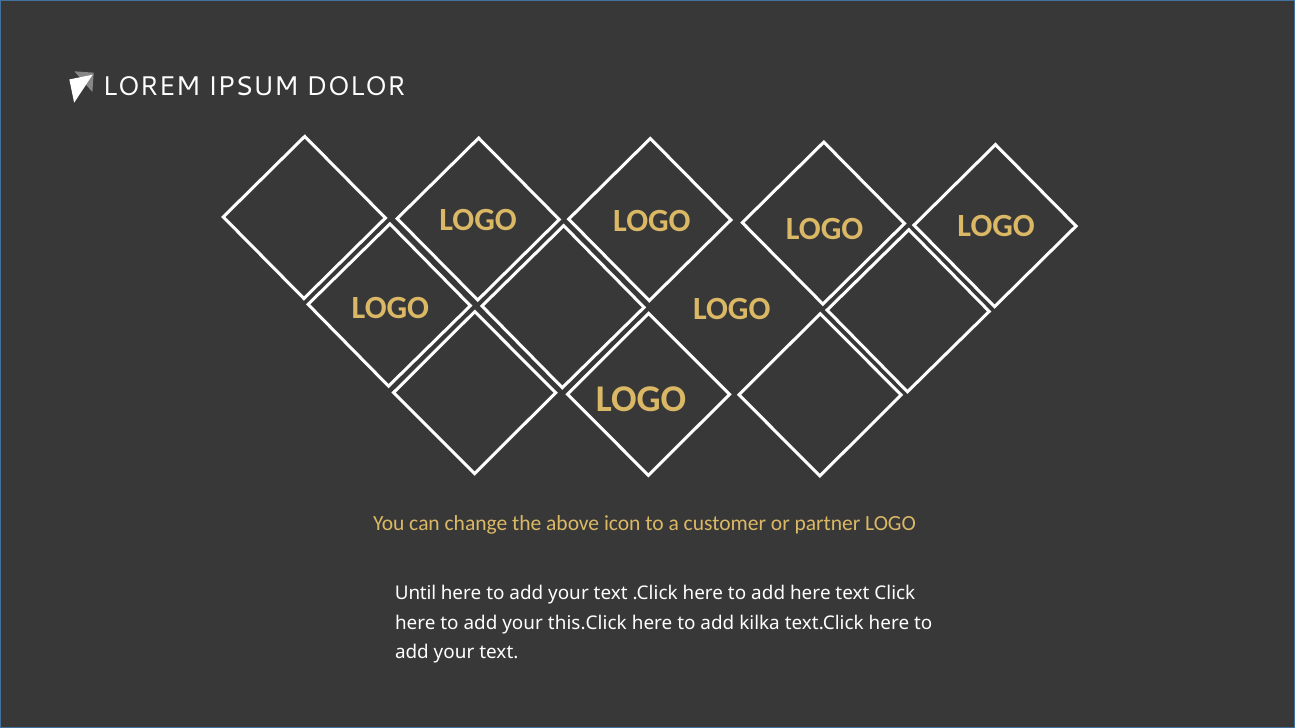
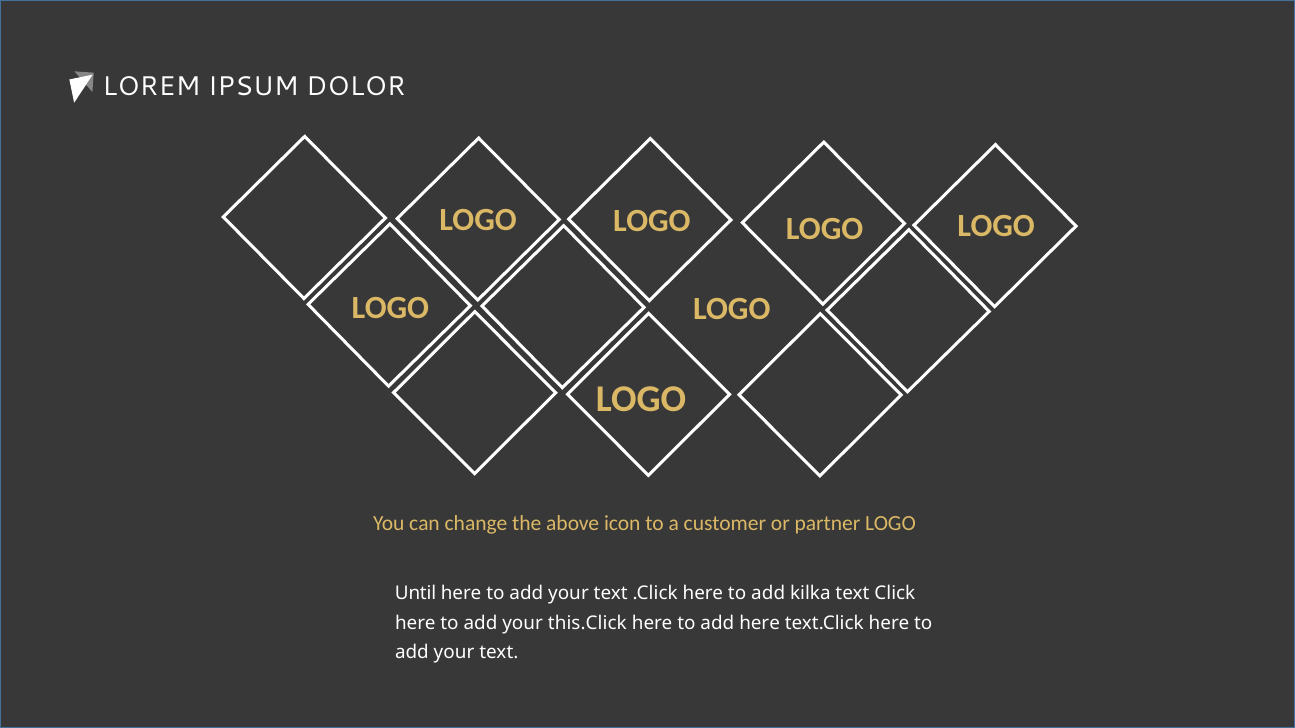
add here: here -> kilka
add kilka: kilka -> here
